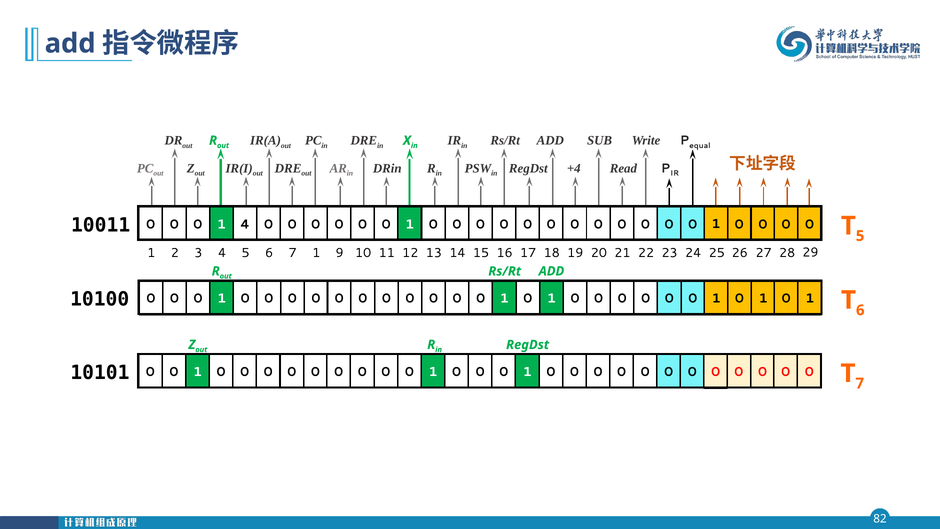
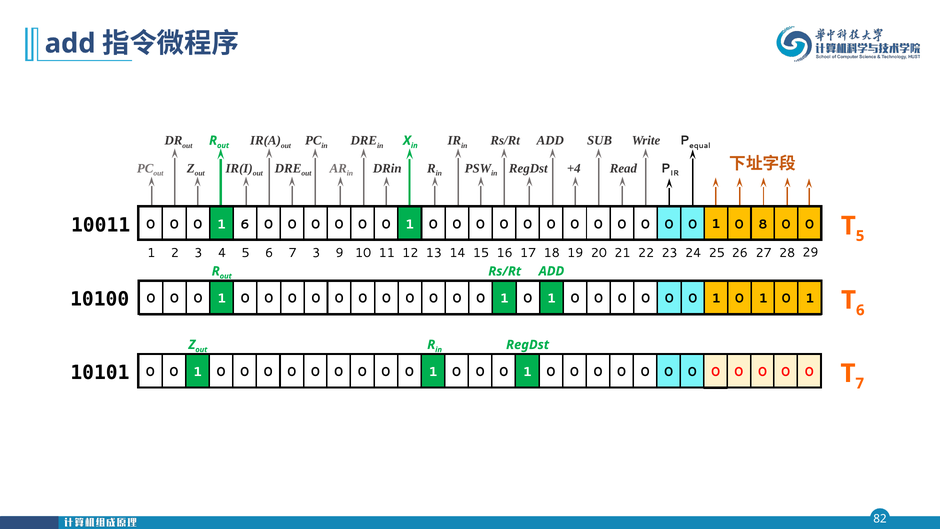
1 4: 4 -> 6
0 at (763, 224): 0 -> 8
7 1: 1 -> 3
